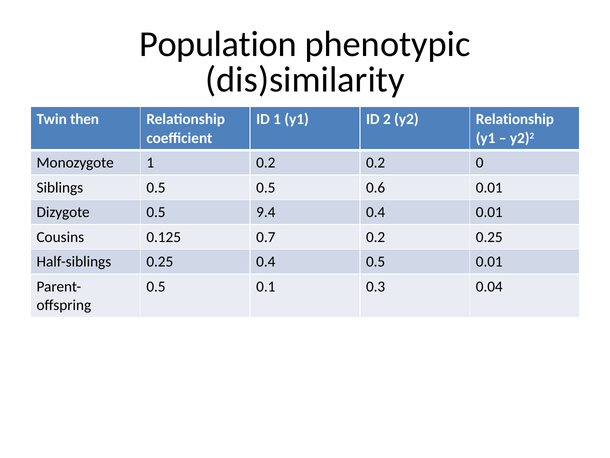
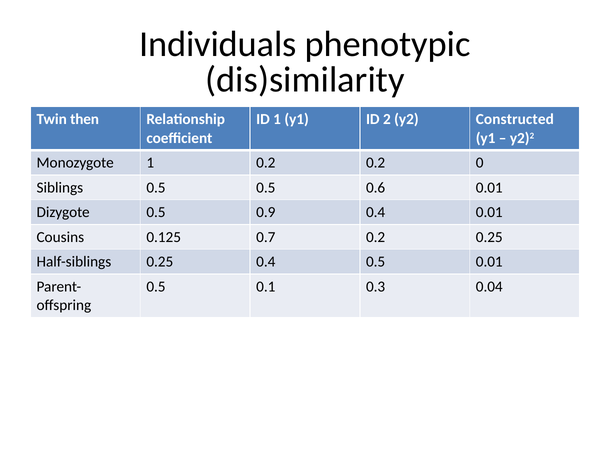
Population: Population -> Individuals
y2 Relationship: Relationship -> Constructed
9.4: 9.4 -> 0.9
